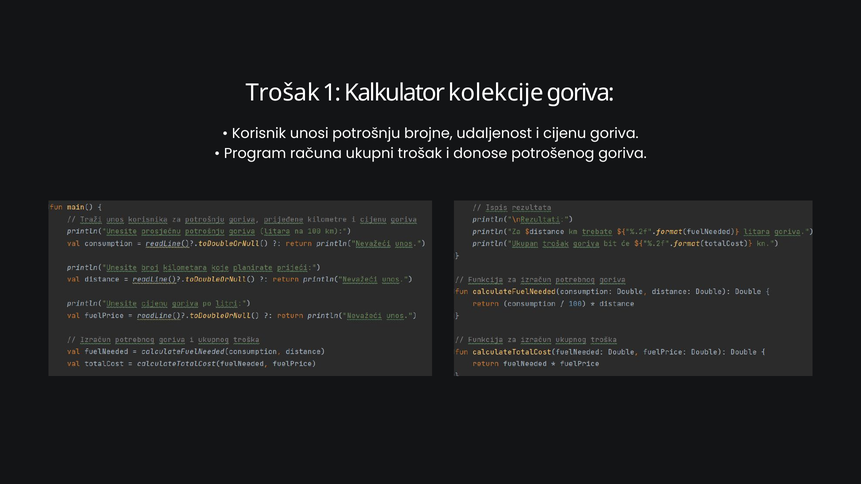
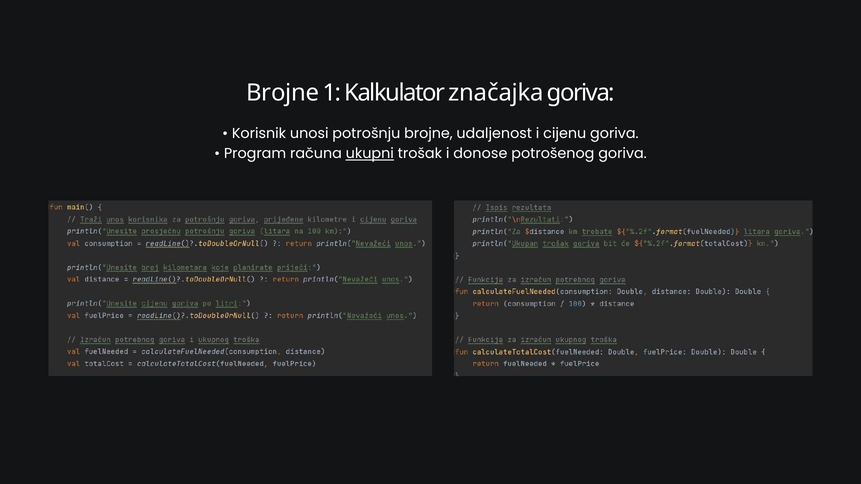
Trošak at (283, 93): Trošak -> Brojne
kolekcije: kolekcije -> značajka
ukupni underline: none -> present
